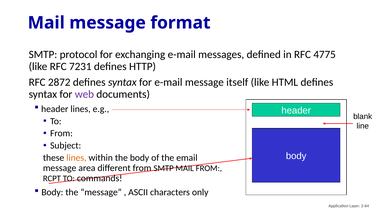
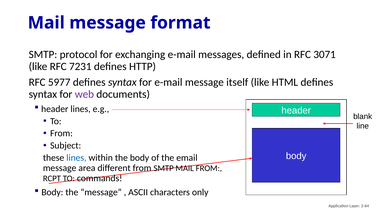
4775: 4775 -> 3071
2872: 2872 -> 5977
lines at (76, 158) colour: orange -> blue
